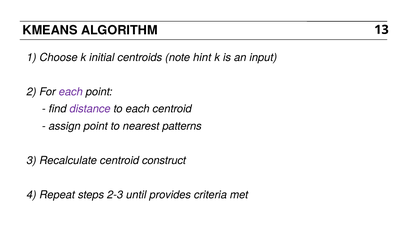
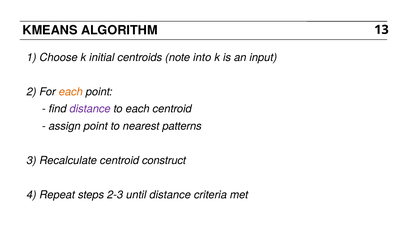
hint: hint -> into
each at (71, 92) colour: purple -> orange
until provides: provides -> distance
